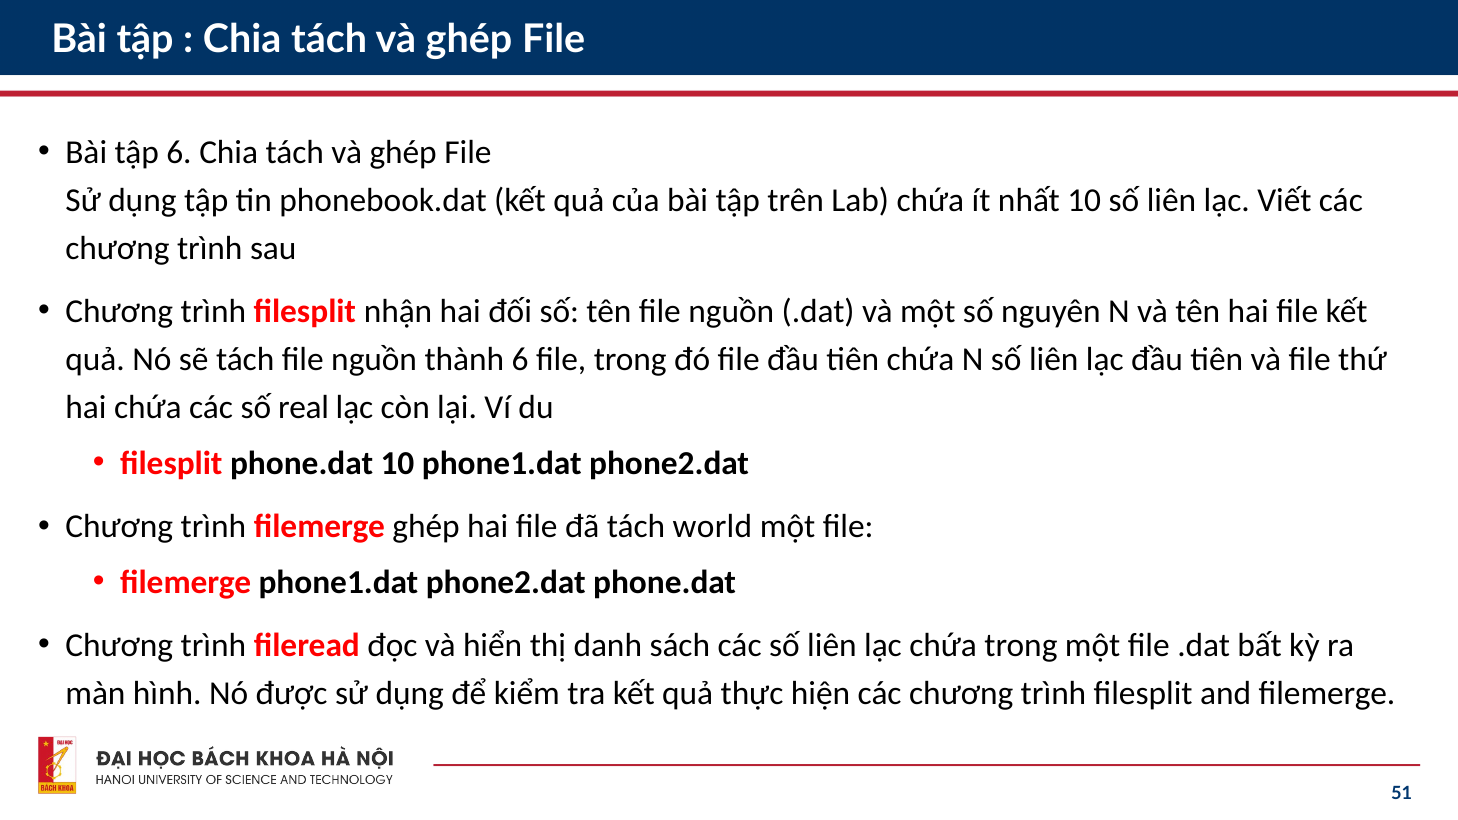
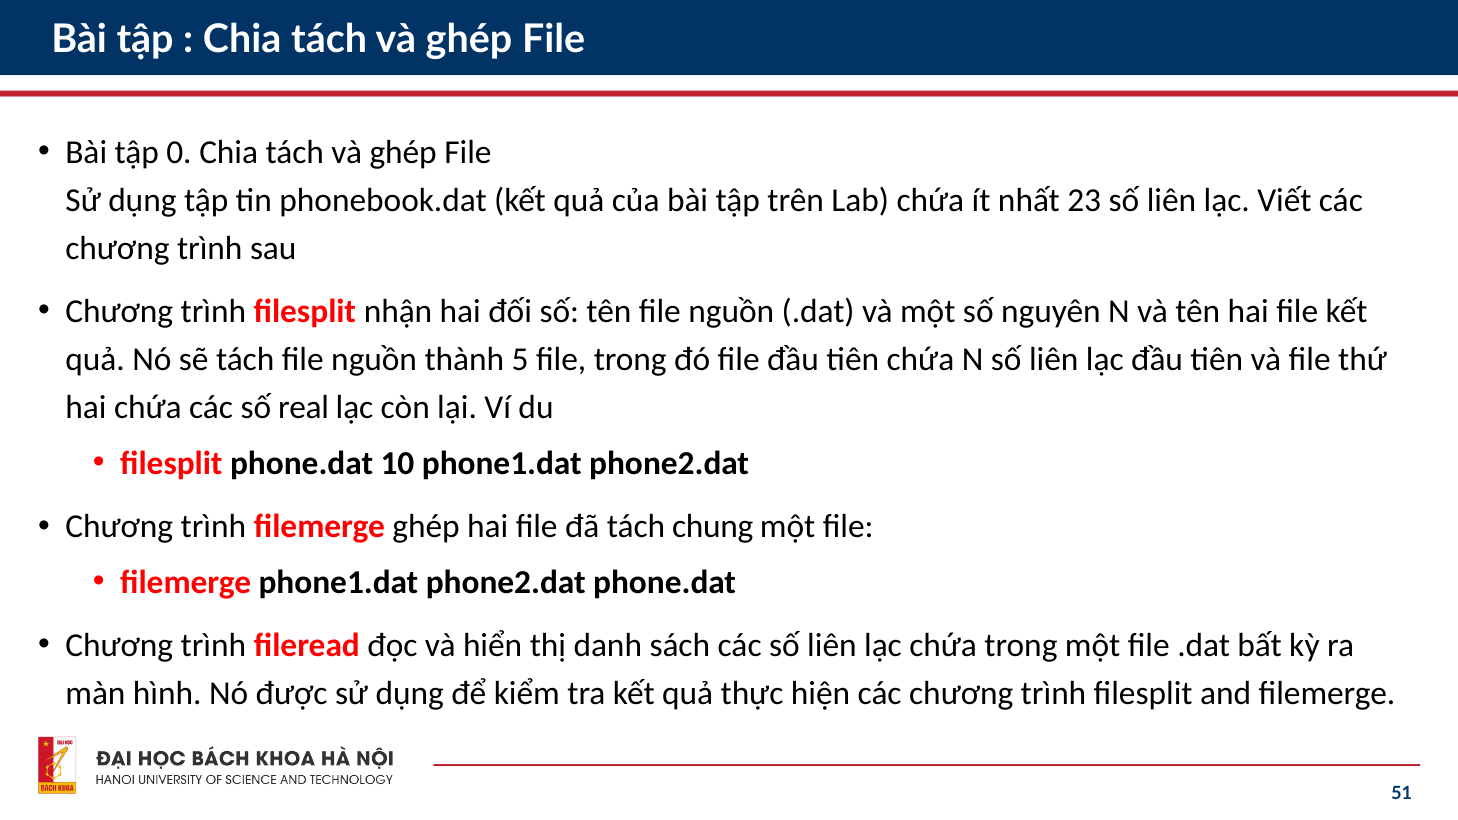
tập 6: 6 -> 0
nhất 10: 10 -> 23
thành 6: 6 -> 5
world: world -> chung
